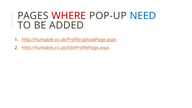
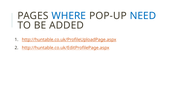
WHERE colour: red -> blue
